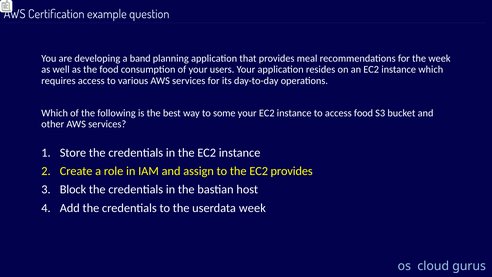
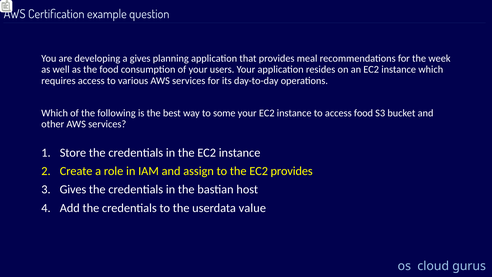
a band: band -> gives
Block at (73, 189): Block -> Gives
userdata week: week -> value
